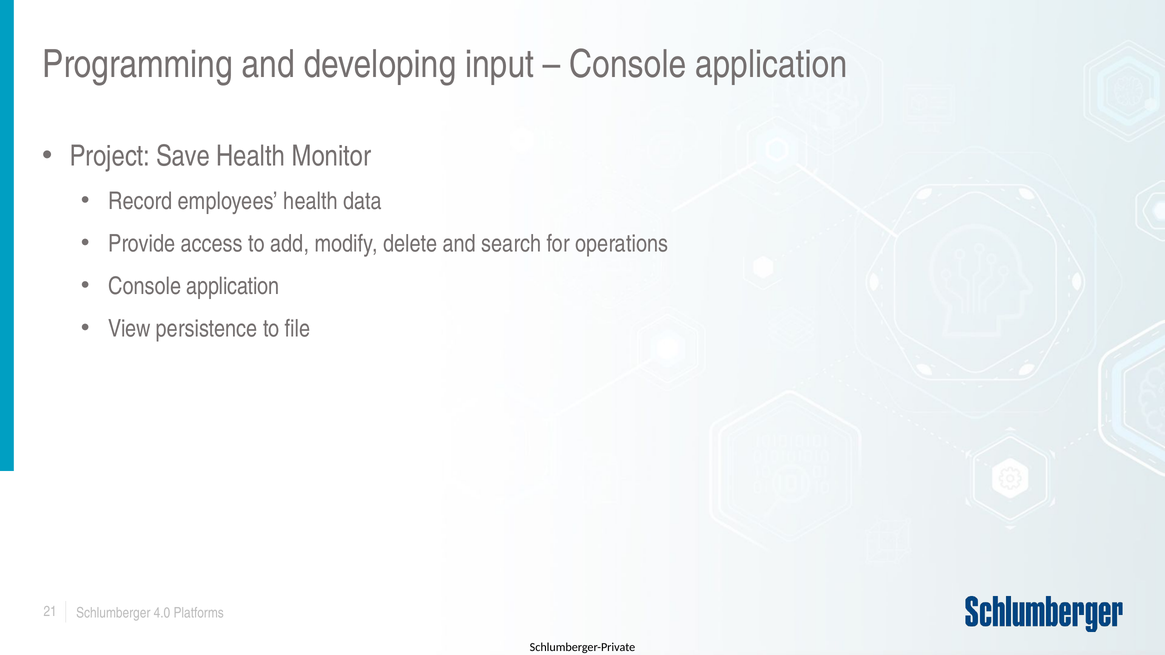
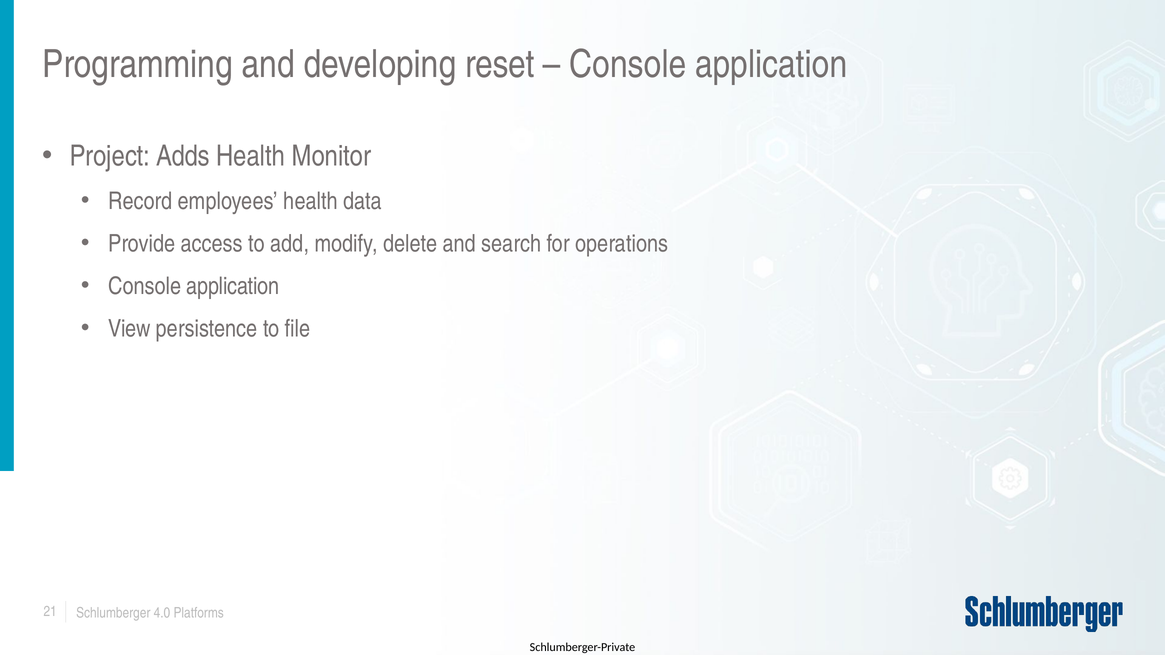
input: input -> reset
Save: Save -> Adds
